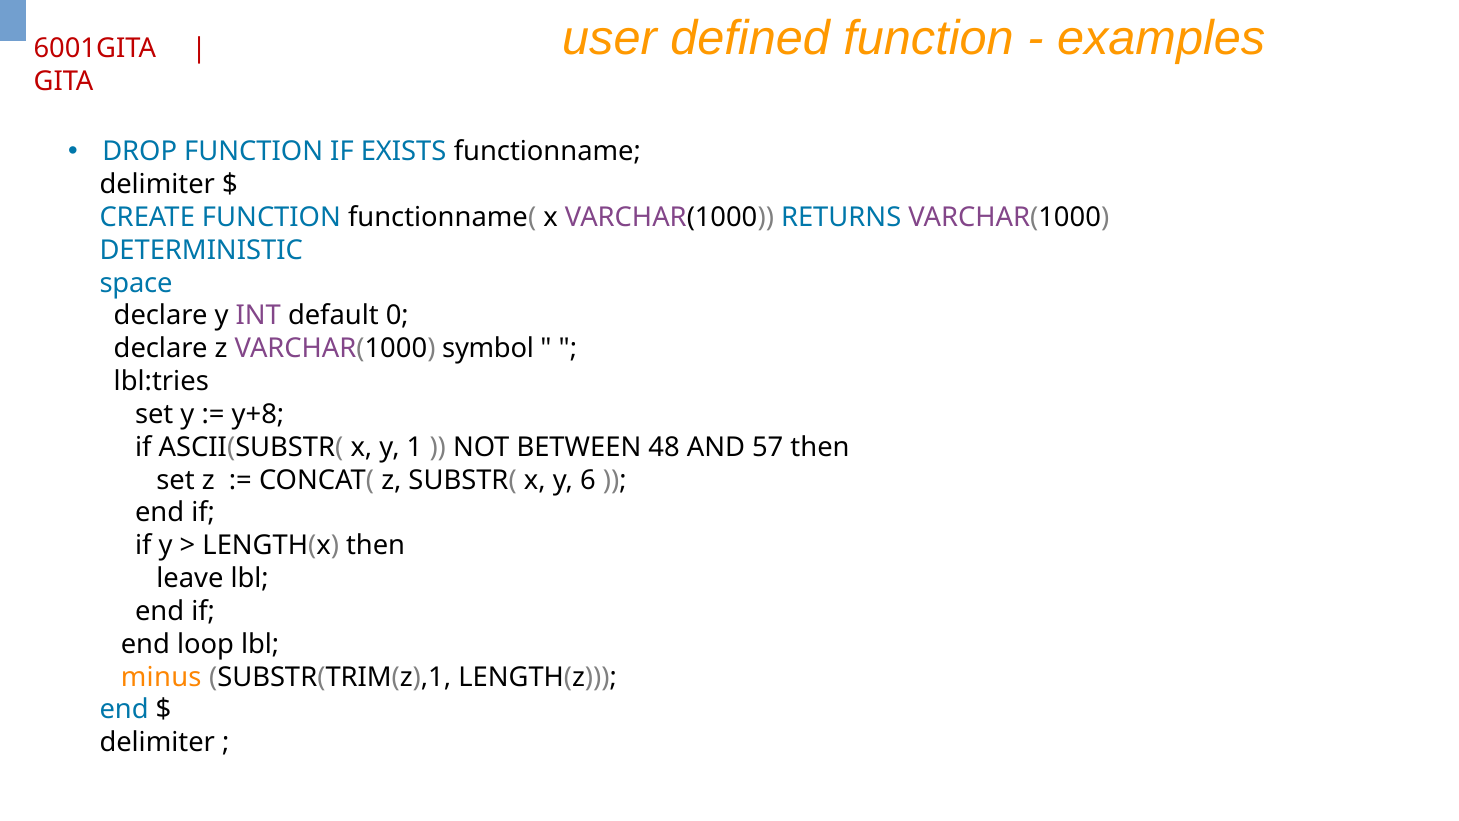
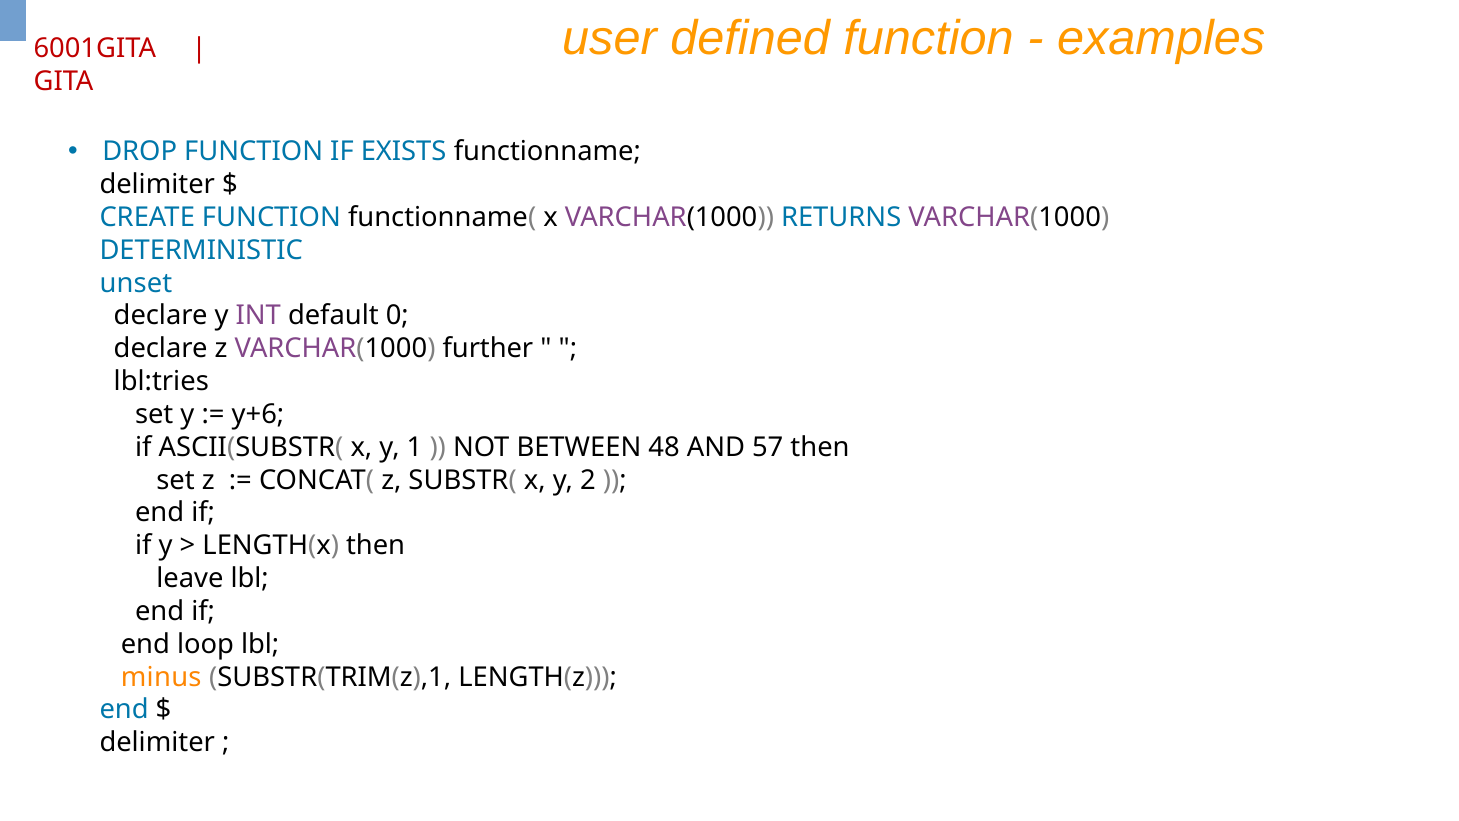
space: space -> unset
symbol: symbol -> further
y+8: y+8 -> y+6
6: 6 -> 2
